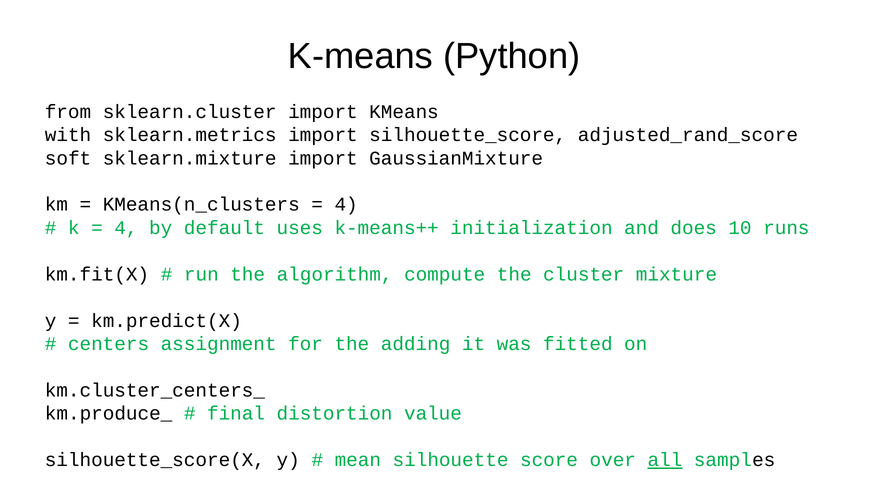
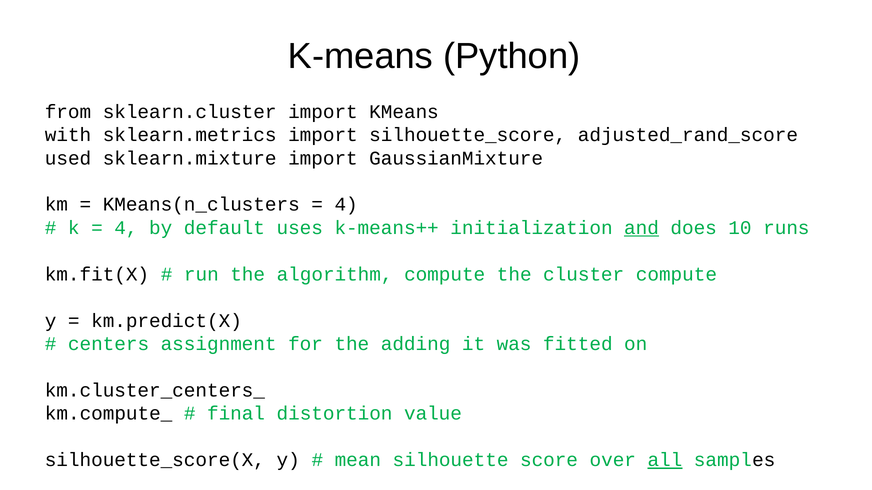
soft: soft -> used
and underline: none -> present
cluster mixture: mixture -> compute
km.produce_: km.produce_ -> km.compute_
